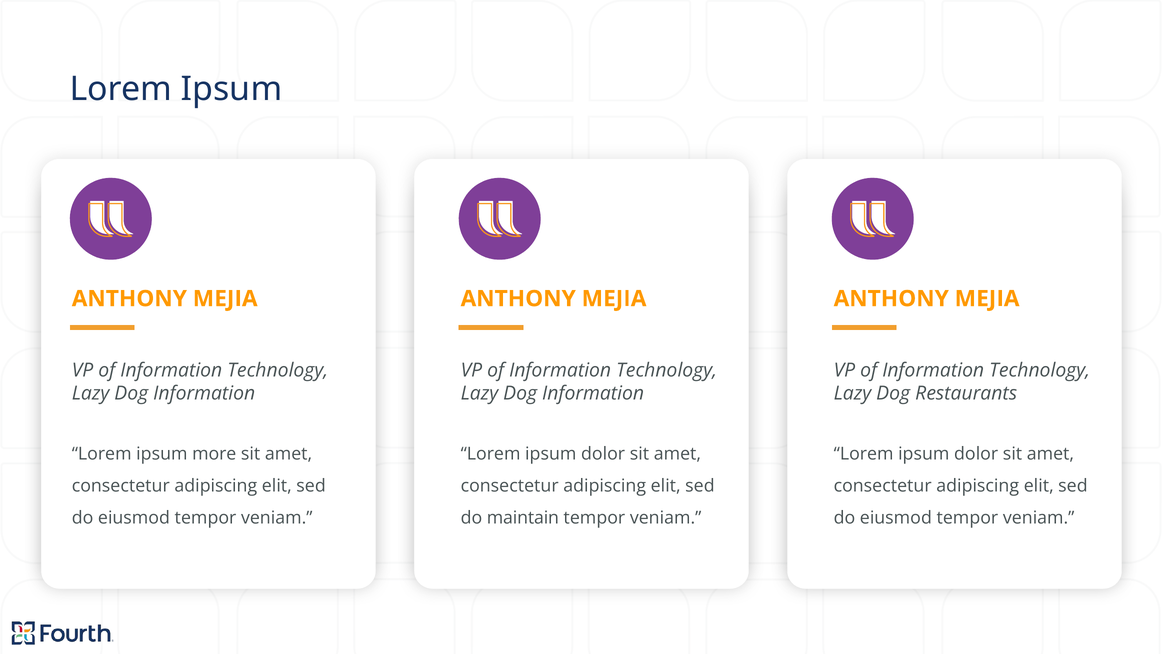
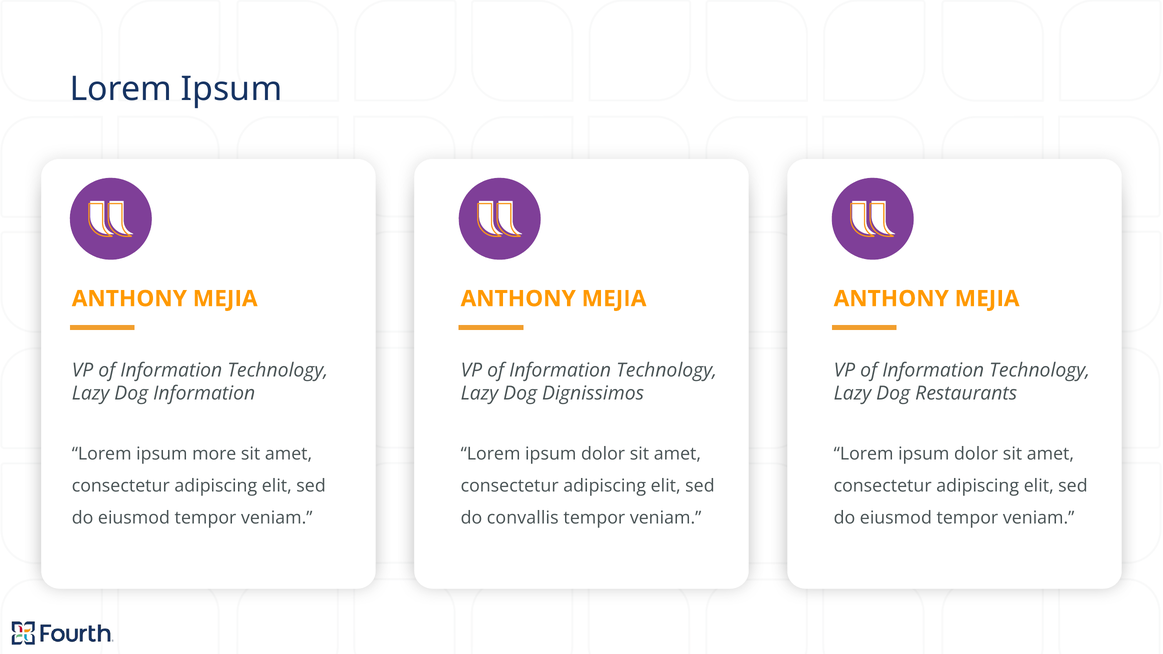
Information at (593, 394): Information -> Dignissimos
maintain: maintain -> convallis
